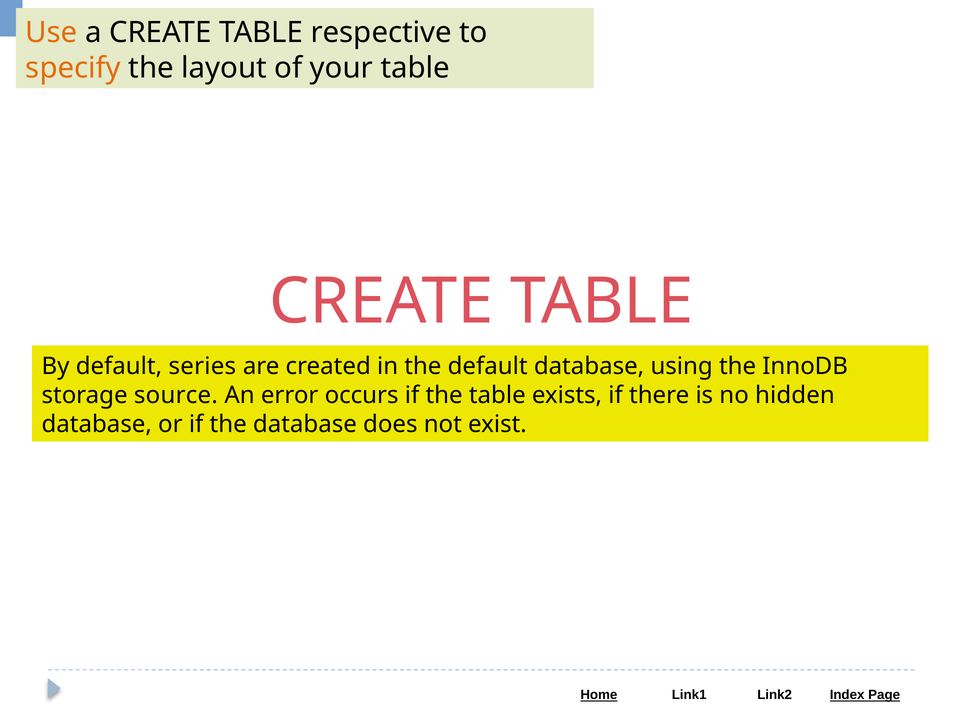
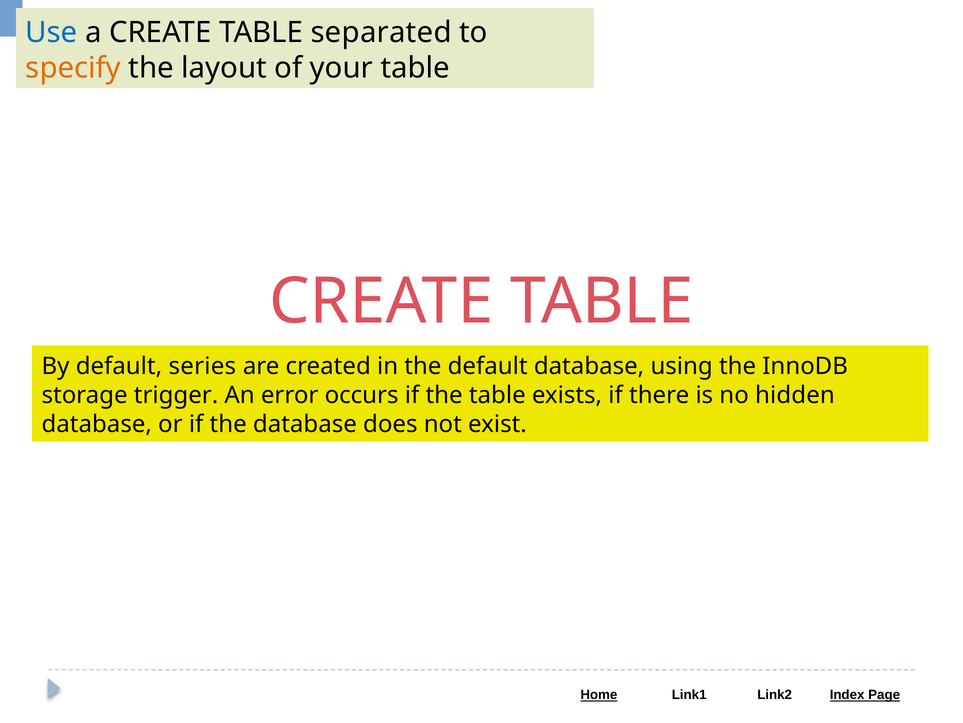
Use colour: orange -> blue
respective: respective -> separated
source: source -> trigger
